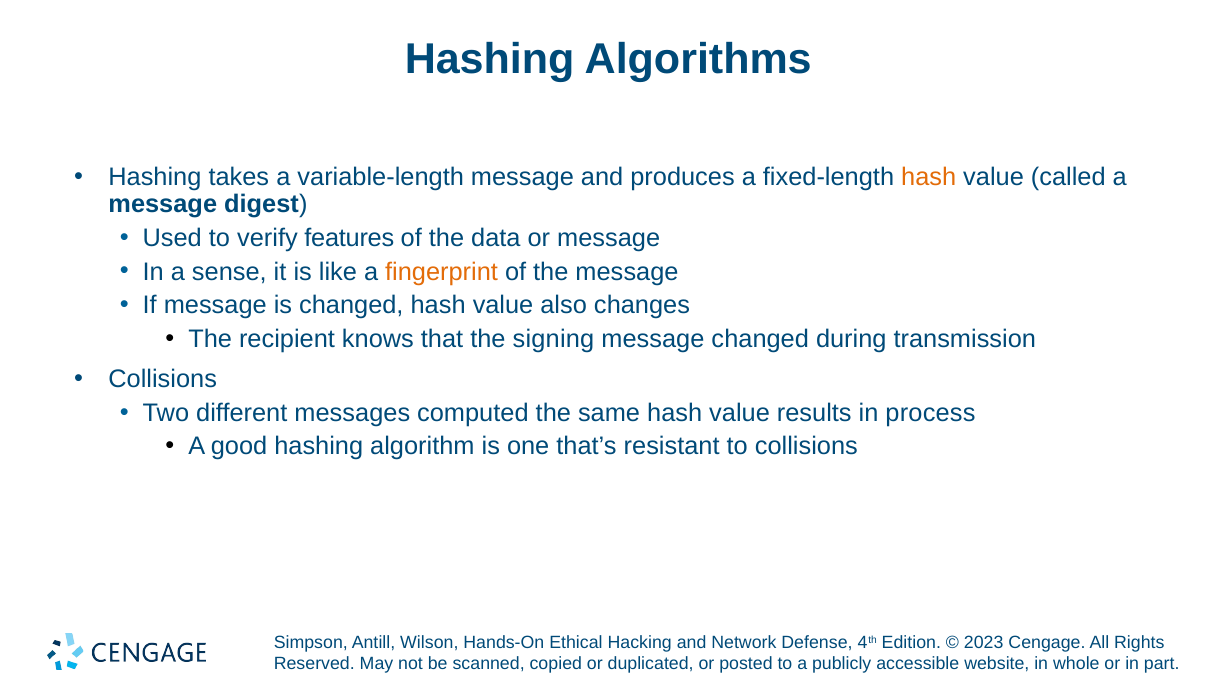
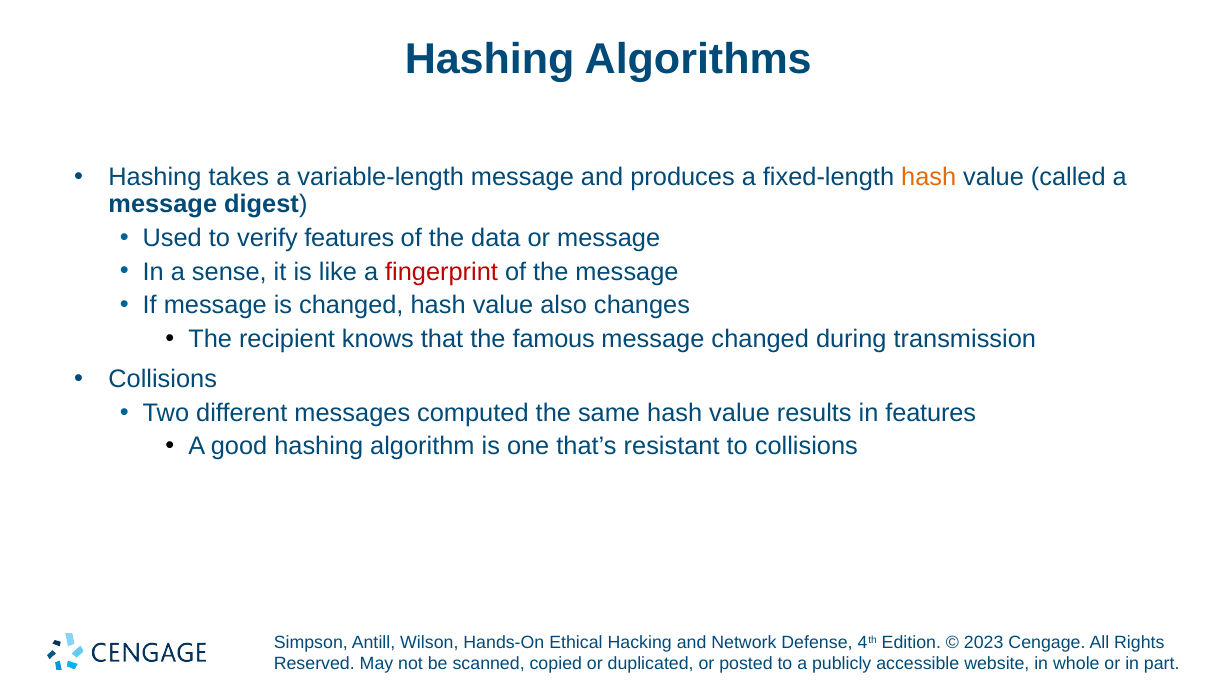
fingerprint colour: orange -> red
signing: signing -> famous
in process: process -> features
